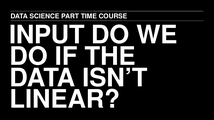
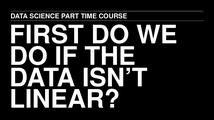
INPUT: INPUT -> FIRST
